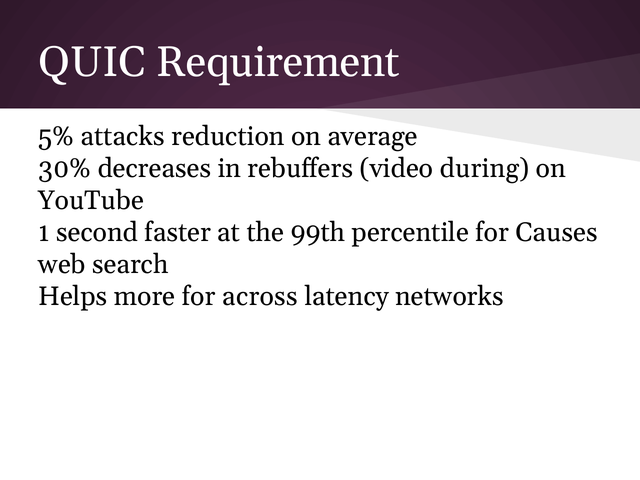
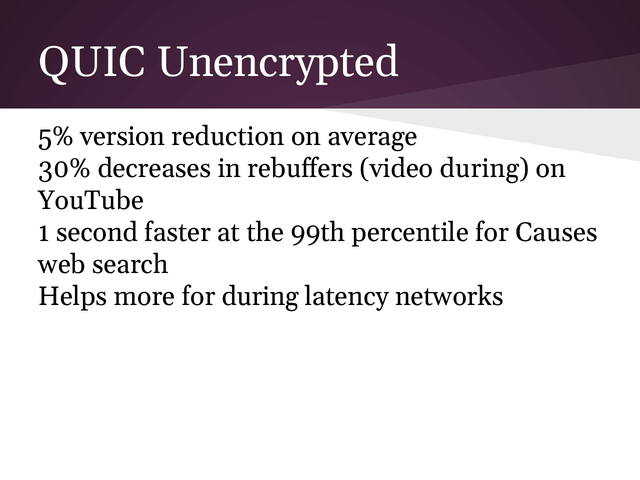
Requirement: Requirement -> Unencrypted
attacks: attacks -> version
for across: across -> during
